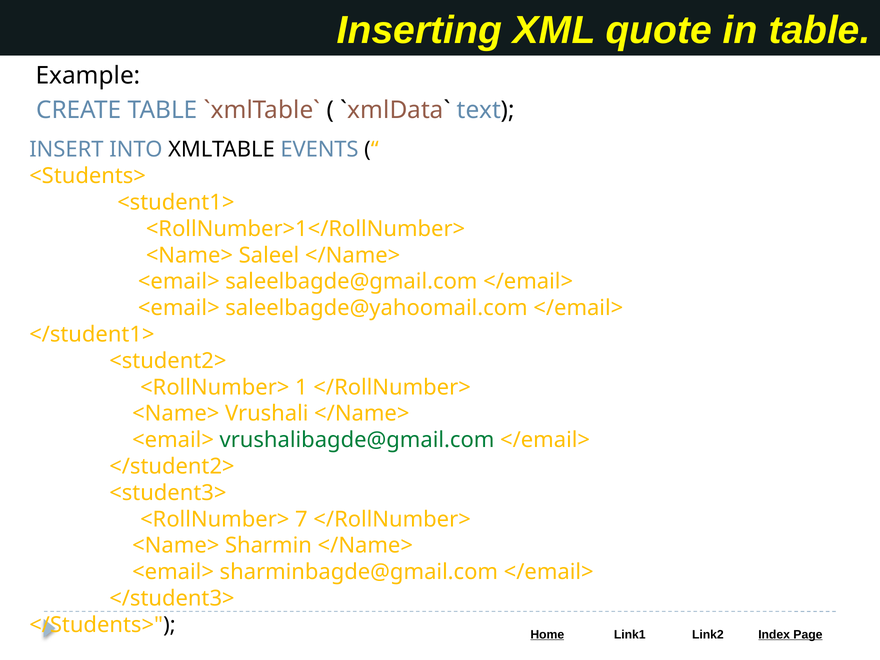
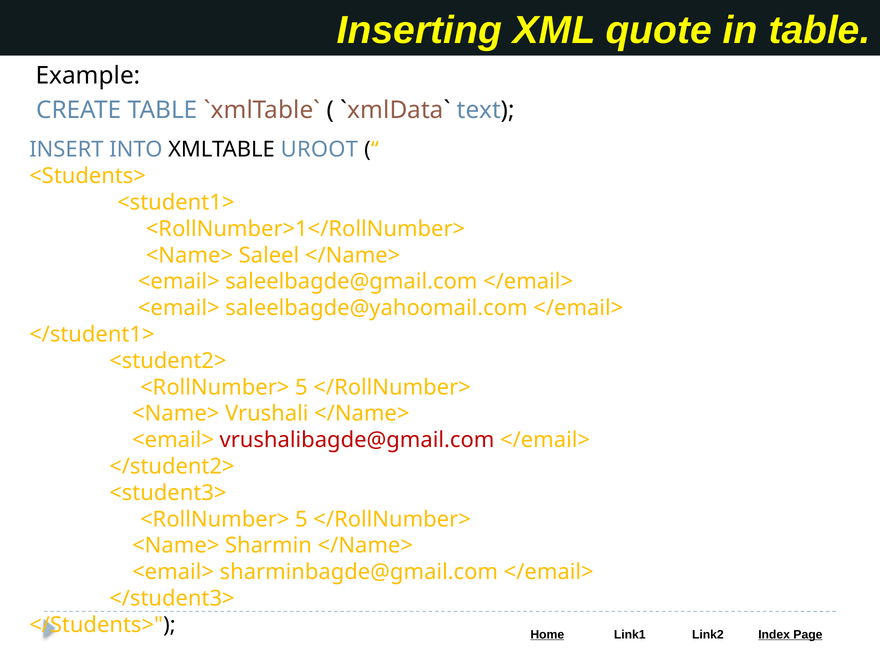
EVENTS: EVENTS -> UROOT
1 at (301, 387): 1 -> 5
vrushalibagde@gmail.com colour: green -> red
7 at (301, 519): 7 -> 5
